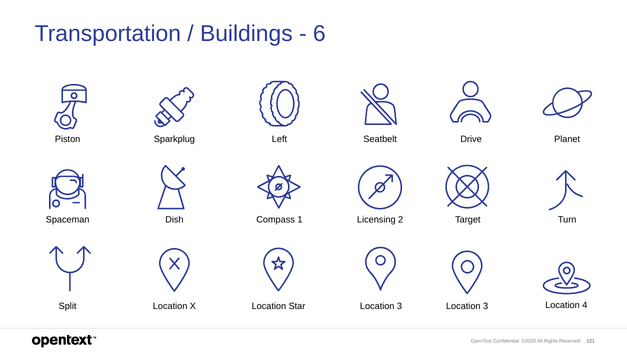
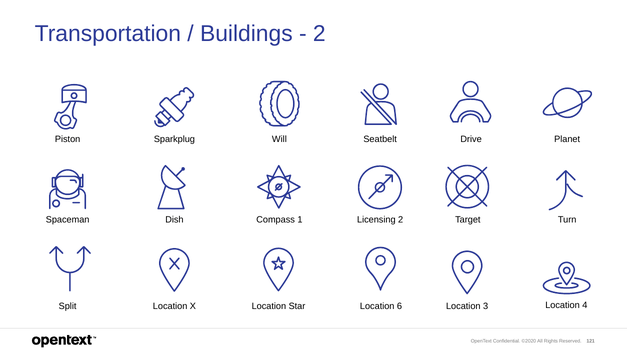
6 at (319, 34): 6 -> 2
Left: Left -> Will
3 at (400, 306): 3 -> 6
